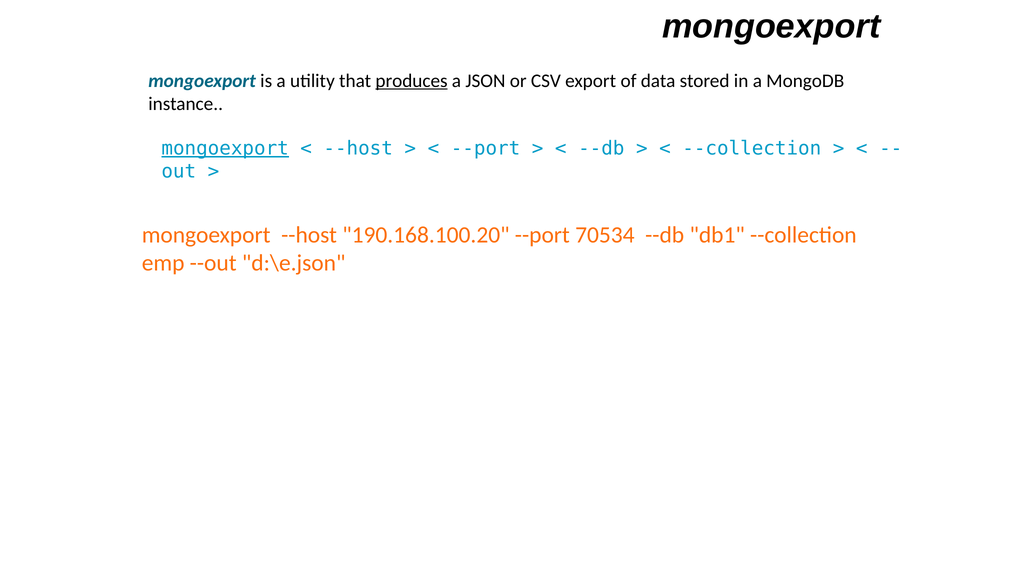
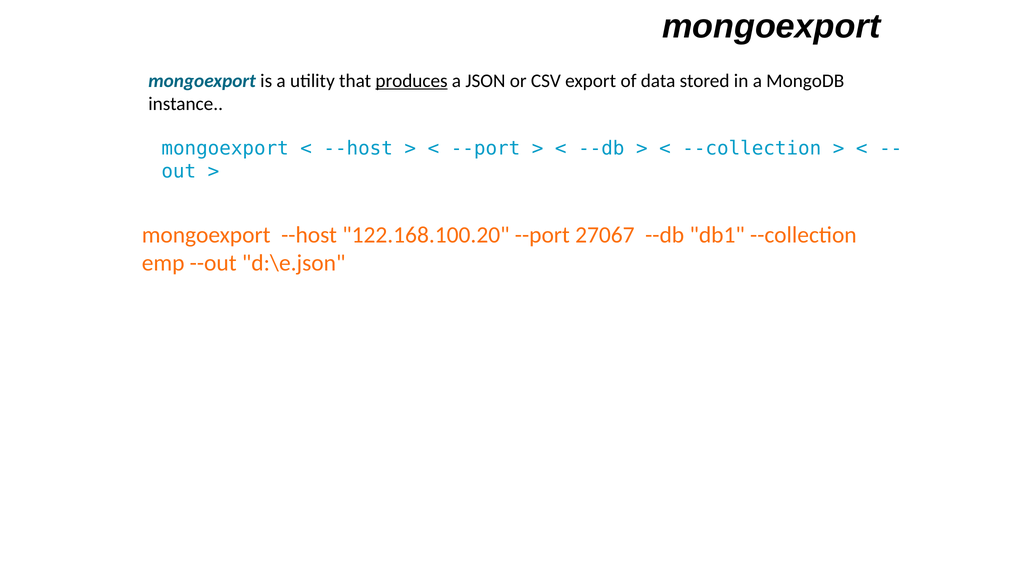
mongoexport at (225, 149) underline: present -> none
190.168.100.20: 190.168.100.20 -> 122.168.100.20
70534: 70534 -> 27067
